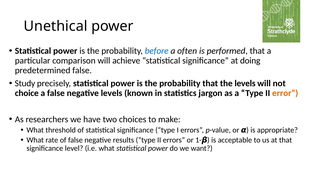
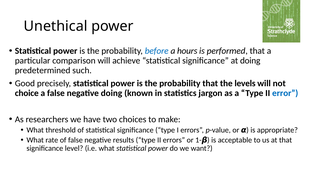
often: often -> hours
predetermined false: false -> such
Study: Study -> Good
negative levels: levels -> doing
error colour: orange -> blue
